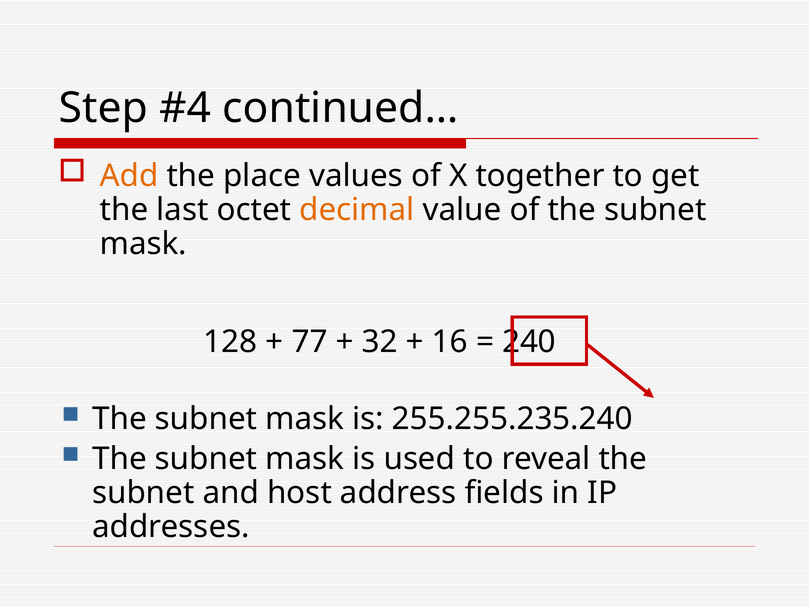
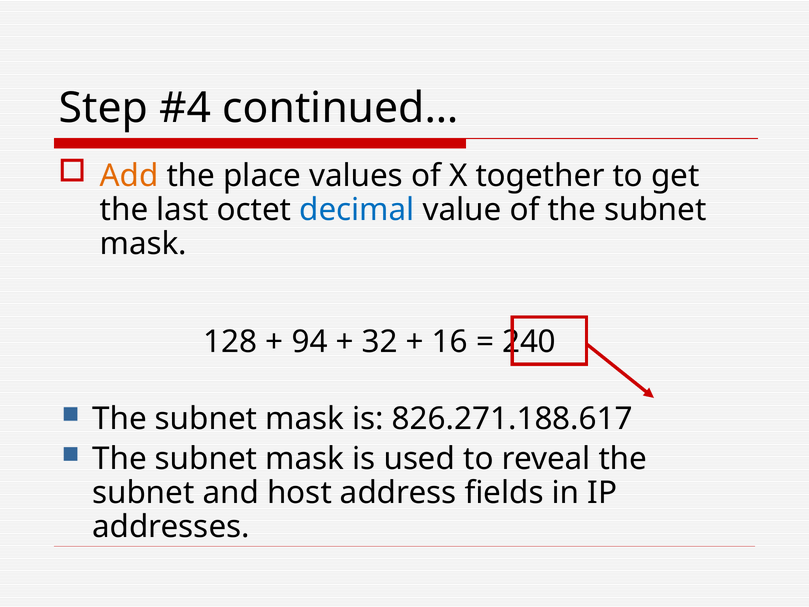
decimal colour: orange -> blue
77: 77 -> 94
255.255.235.240: 255.255.235.240 -> 826.271.188.617
